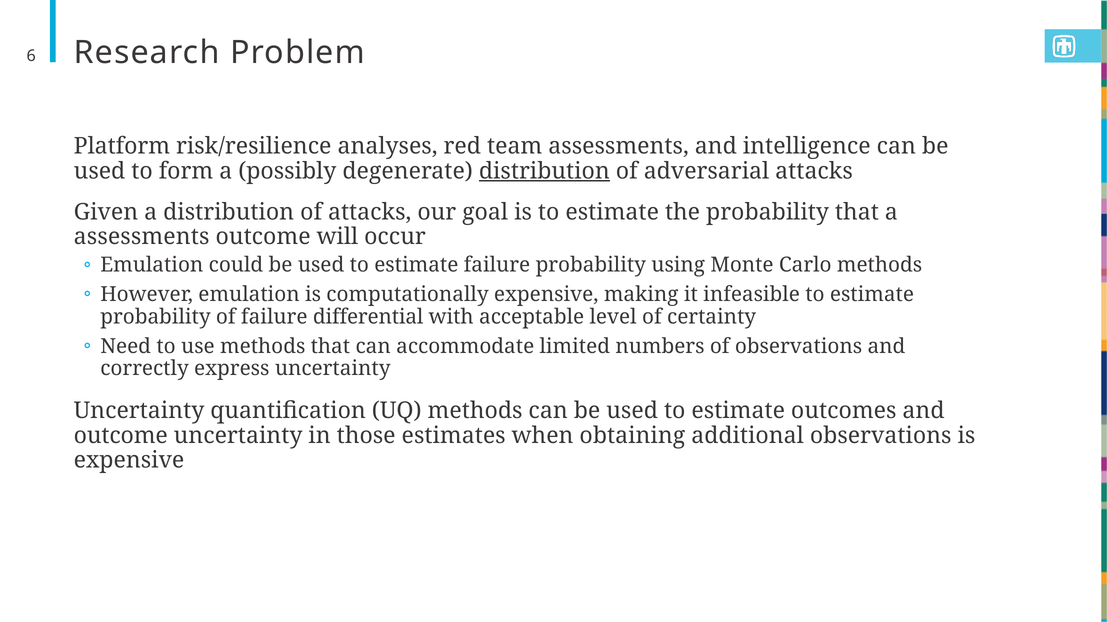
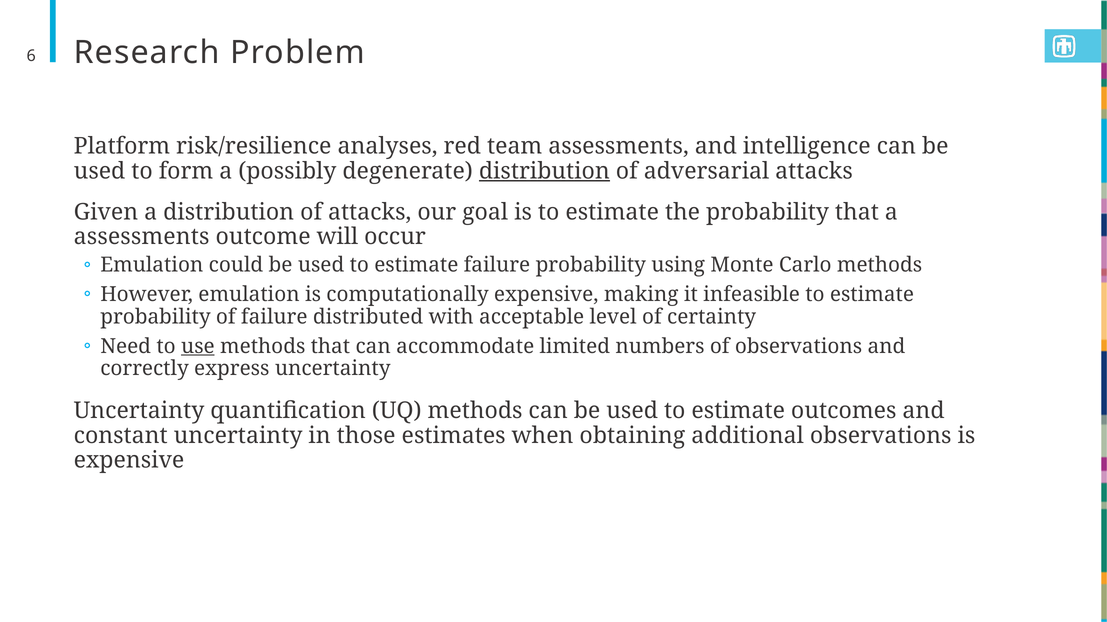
differential: differential -> distributed
use underline: none -> present
outcome at (121, 436): outcome -> constant
